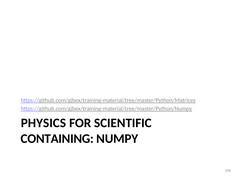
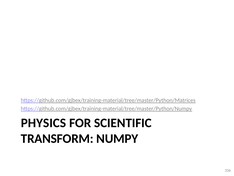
CONTAINING: CONTAINING -> TRANSFORM
